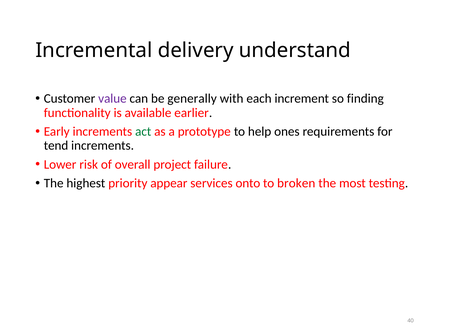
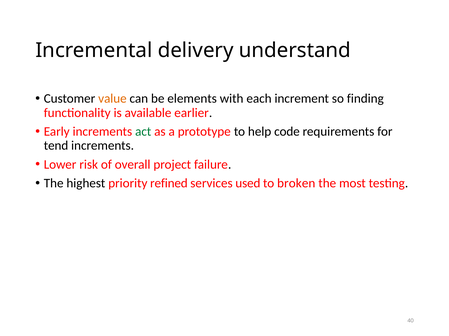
value colour: purple -> orange
generally: generally -> elements
ones: ones -> code
appear: appear -> refined
onto: onto -> used
